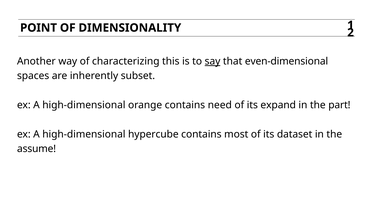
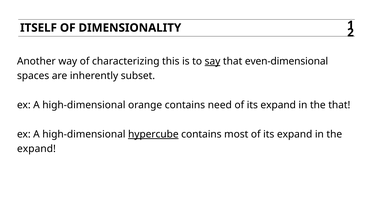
POINT: POINT -> ITSELF
the part: part -> that
hypercube underline: none -> present
most of its dataset: dataset -> expand
assume at (37, 149): assume -> expand
